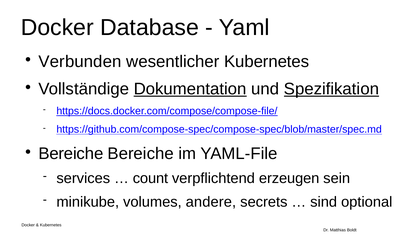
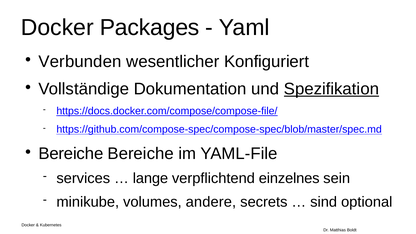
Database: Database -> Packages
wesentlicher Kubernetes: Kubernetes -> Konfiguriert
Dokumentation underline: present -> none
count: count -> lange
erzeugen: erzeugen -> einzelnes
